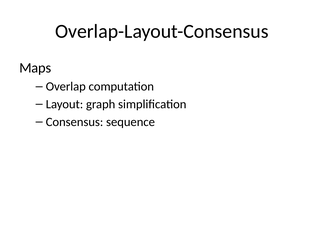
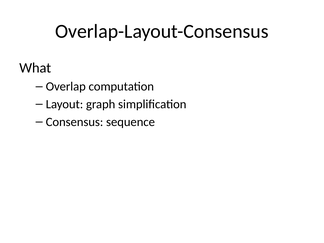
Maps: Maps -> What
